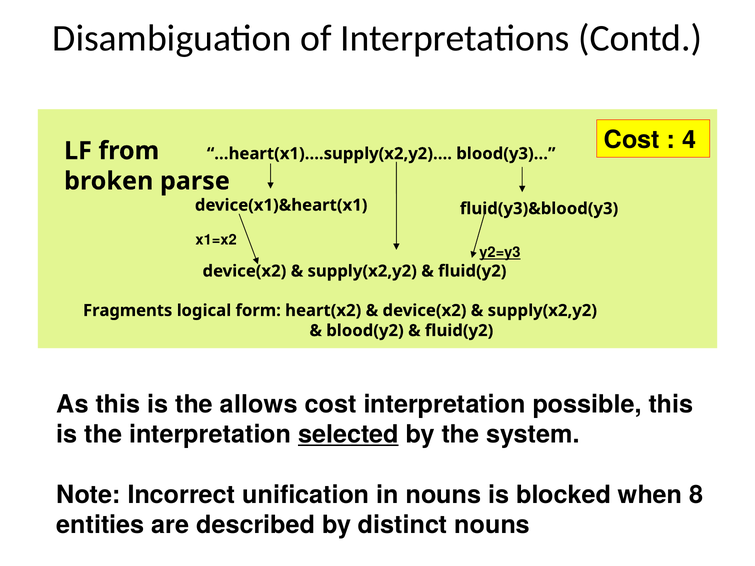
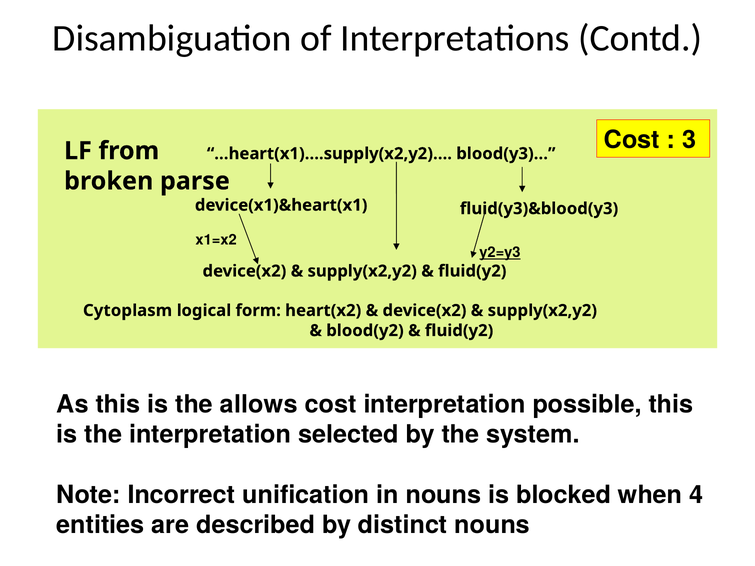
4: 4 -> 3
Fragments: Fragments -> Cytoplasm
selected underline: present -> none
8: 8 -> 4
